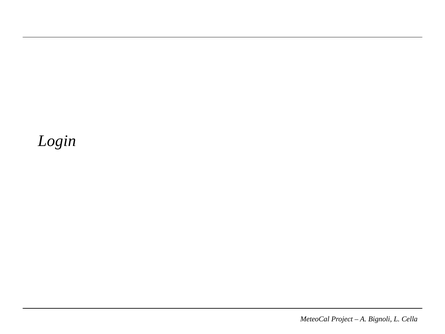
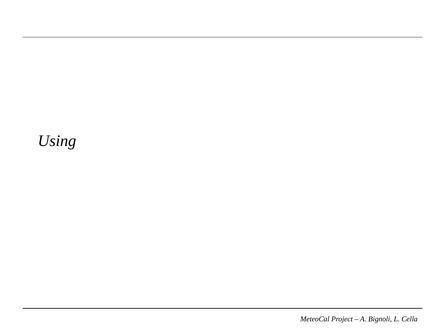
Login: Login -> Using
